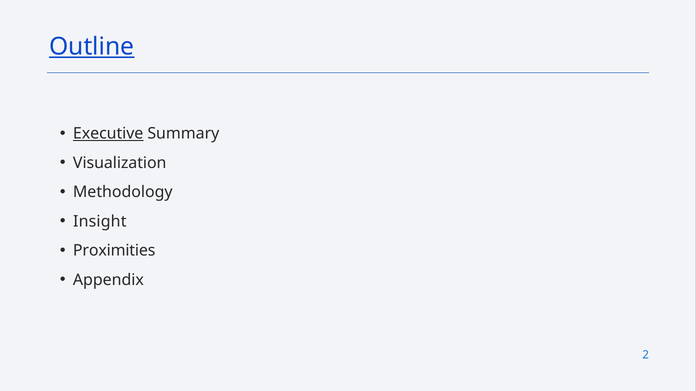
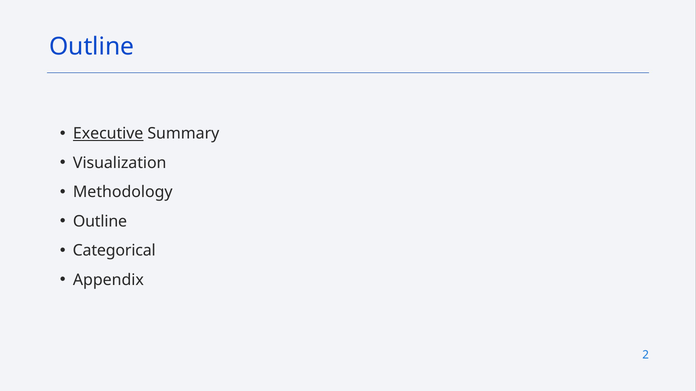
Outline at (92, 46) underline: present -> none
Insight at (100, 222): Insight -> Outline
Proximities: Proximities -> Categorical
